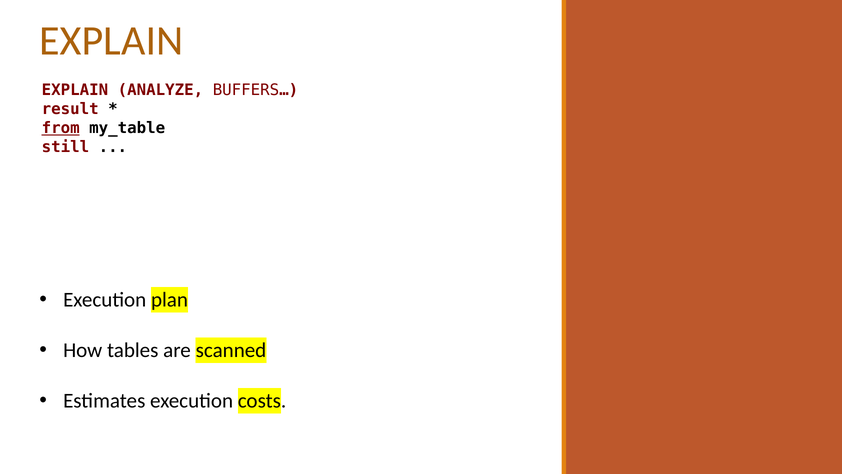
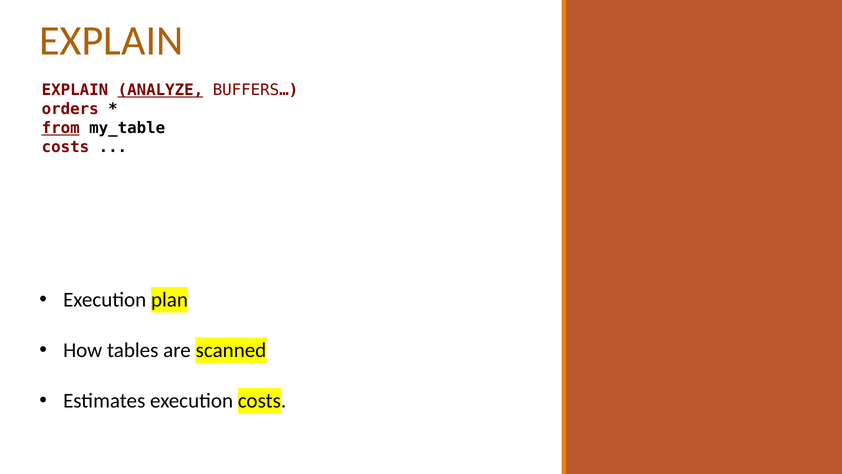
ANALYZE underline: none -> present
result: result -> orders
still at (65, 147): still -> costs
